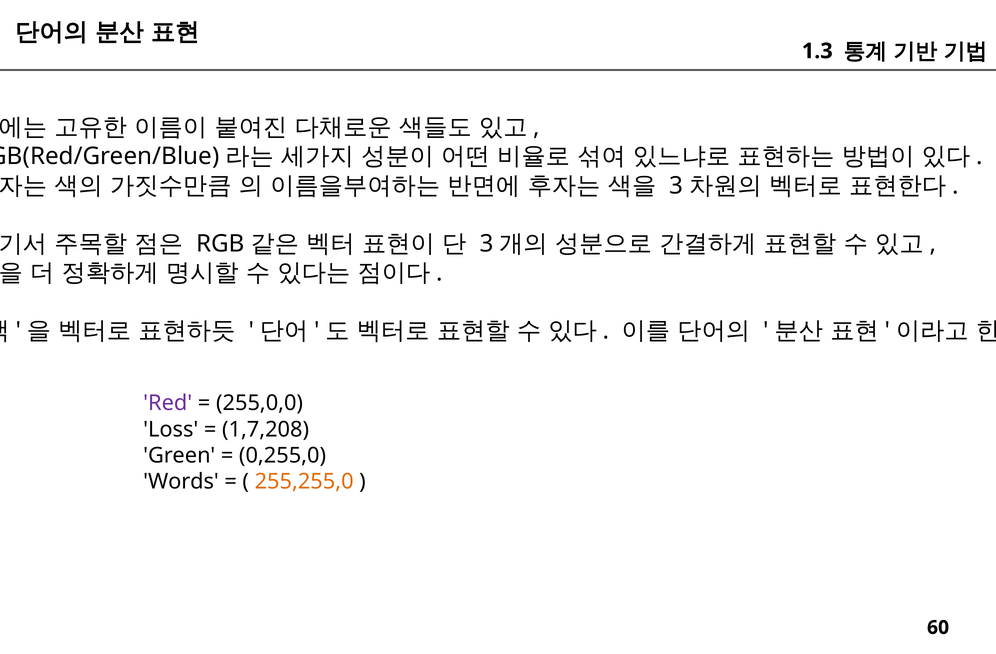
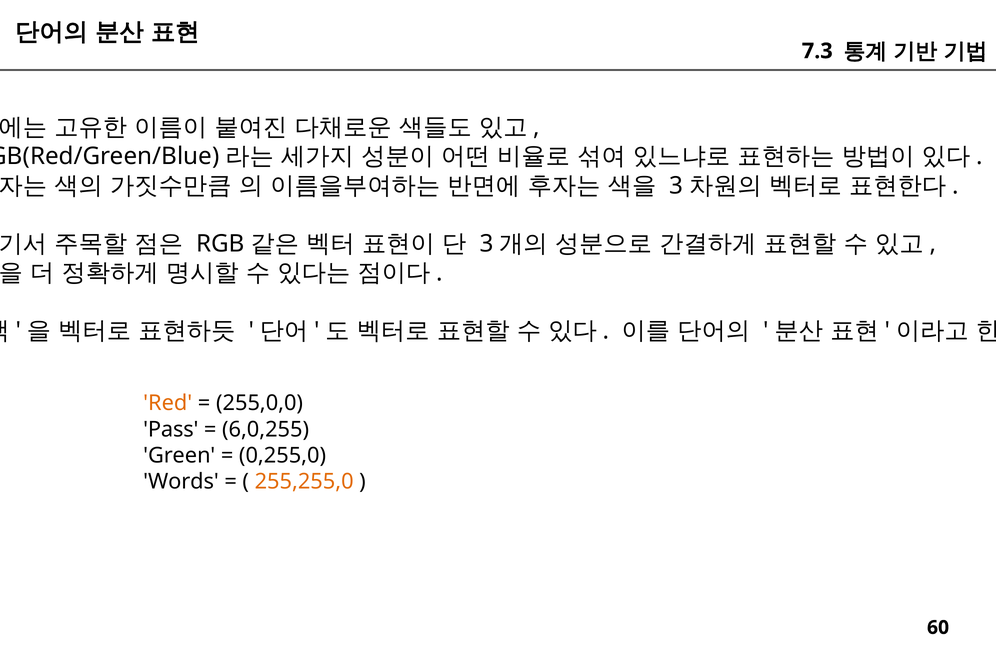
1.3: 1.3 -> 7.3
Red colour: purple -> orange
Loss: Loss -> Pass
1,7,208: 1,7,208 -> 6,0,255
